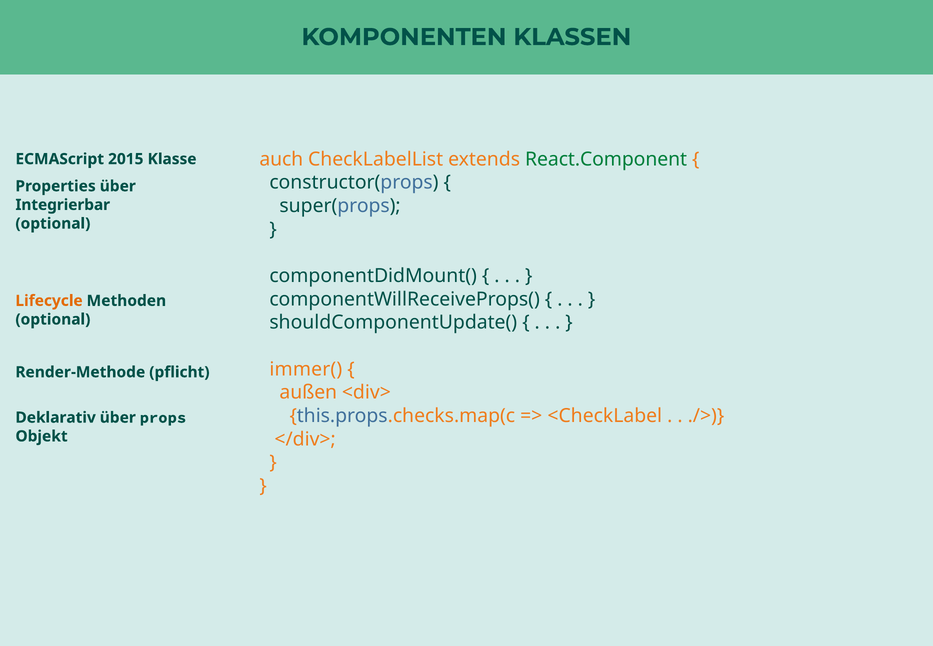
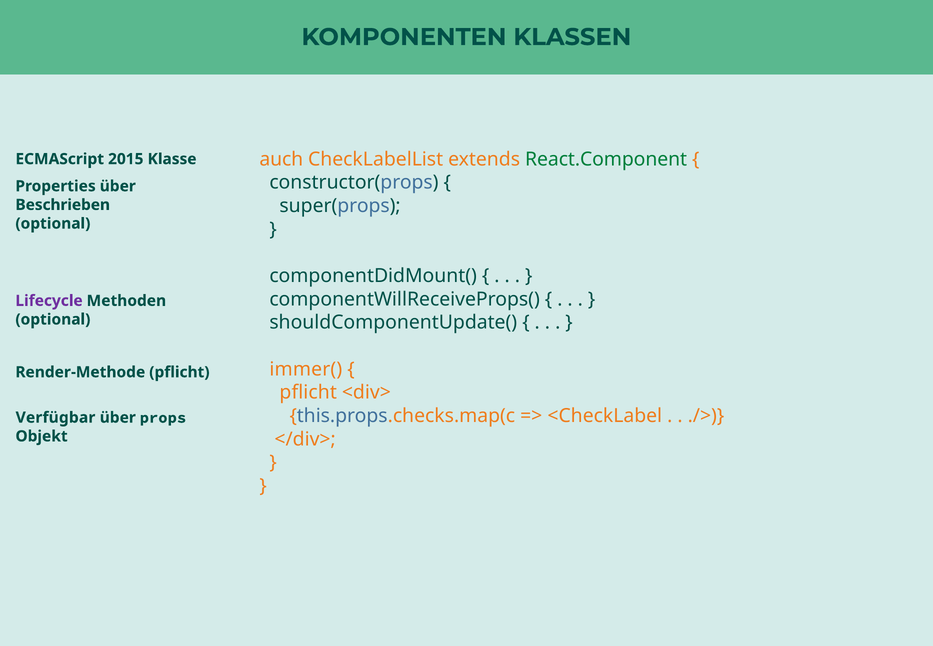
Integrierbar: Integrierbar -> Beschrieben
Lifecycle colour: orange -> purple
außen at (308, 393): außen -> pflicht
Deklarativ: Deklarativ -> Verfügbar
